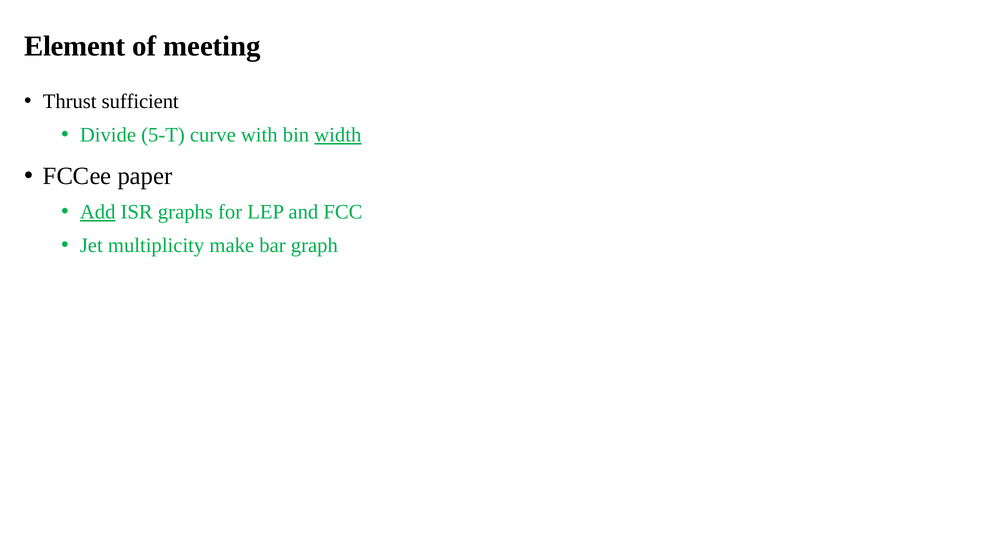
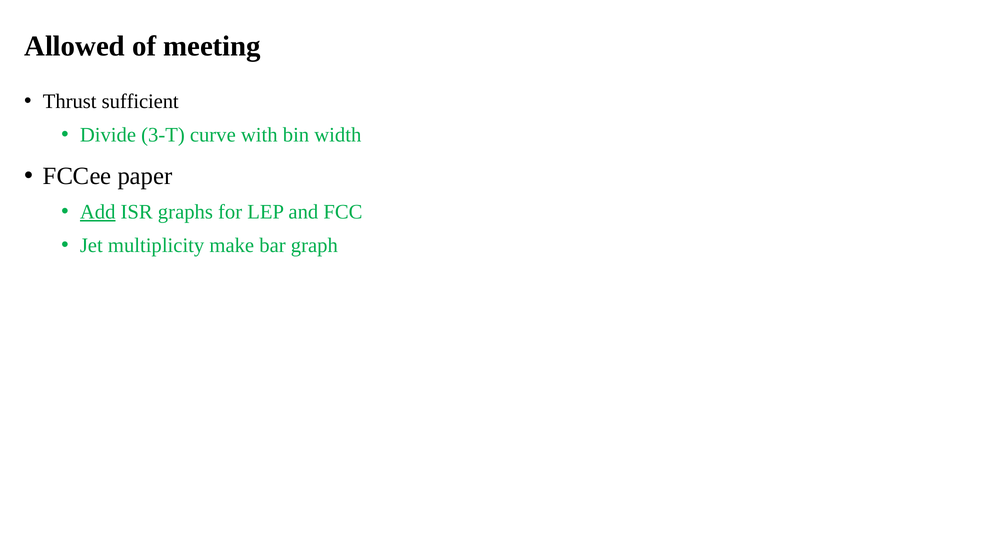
Element: Element -> Allowed
5-T: 5-T -> 3-T
width underline: present -> none
